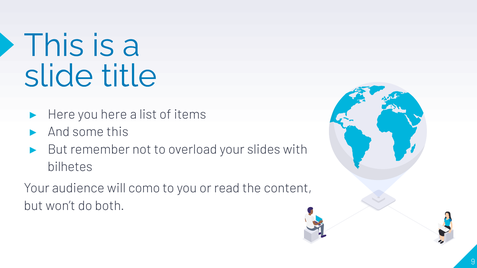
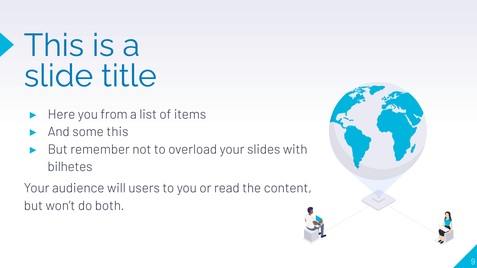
you here: here -> from
como: como -> users
